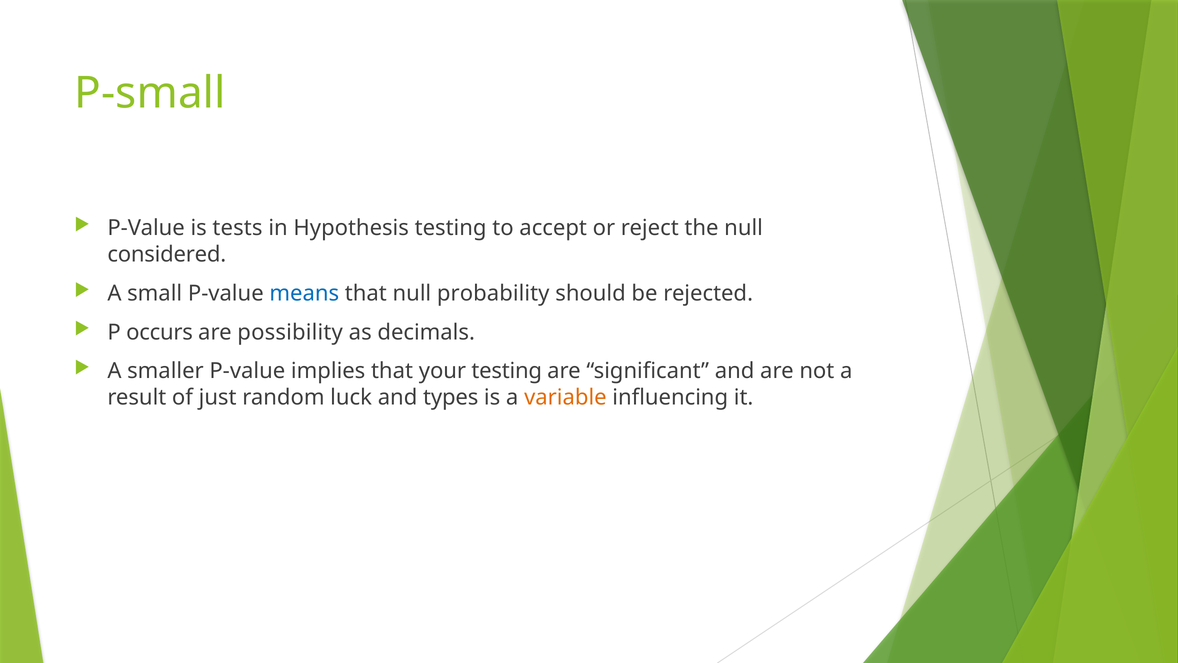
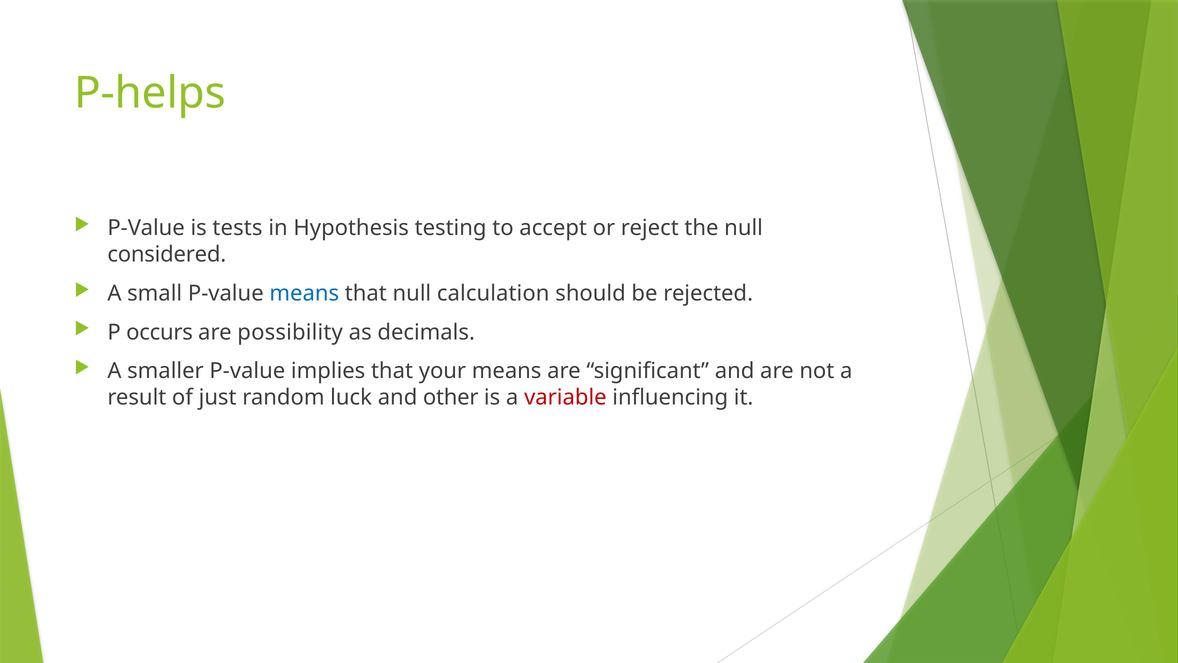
P-small: P-small -> P-helps
probability: probability -> calculation
your testing: testing -> means
types: types -> other
variable colour: orange -> red
